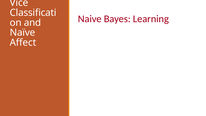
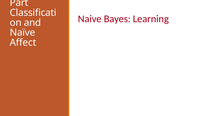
Vice: Vice -> Part
